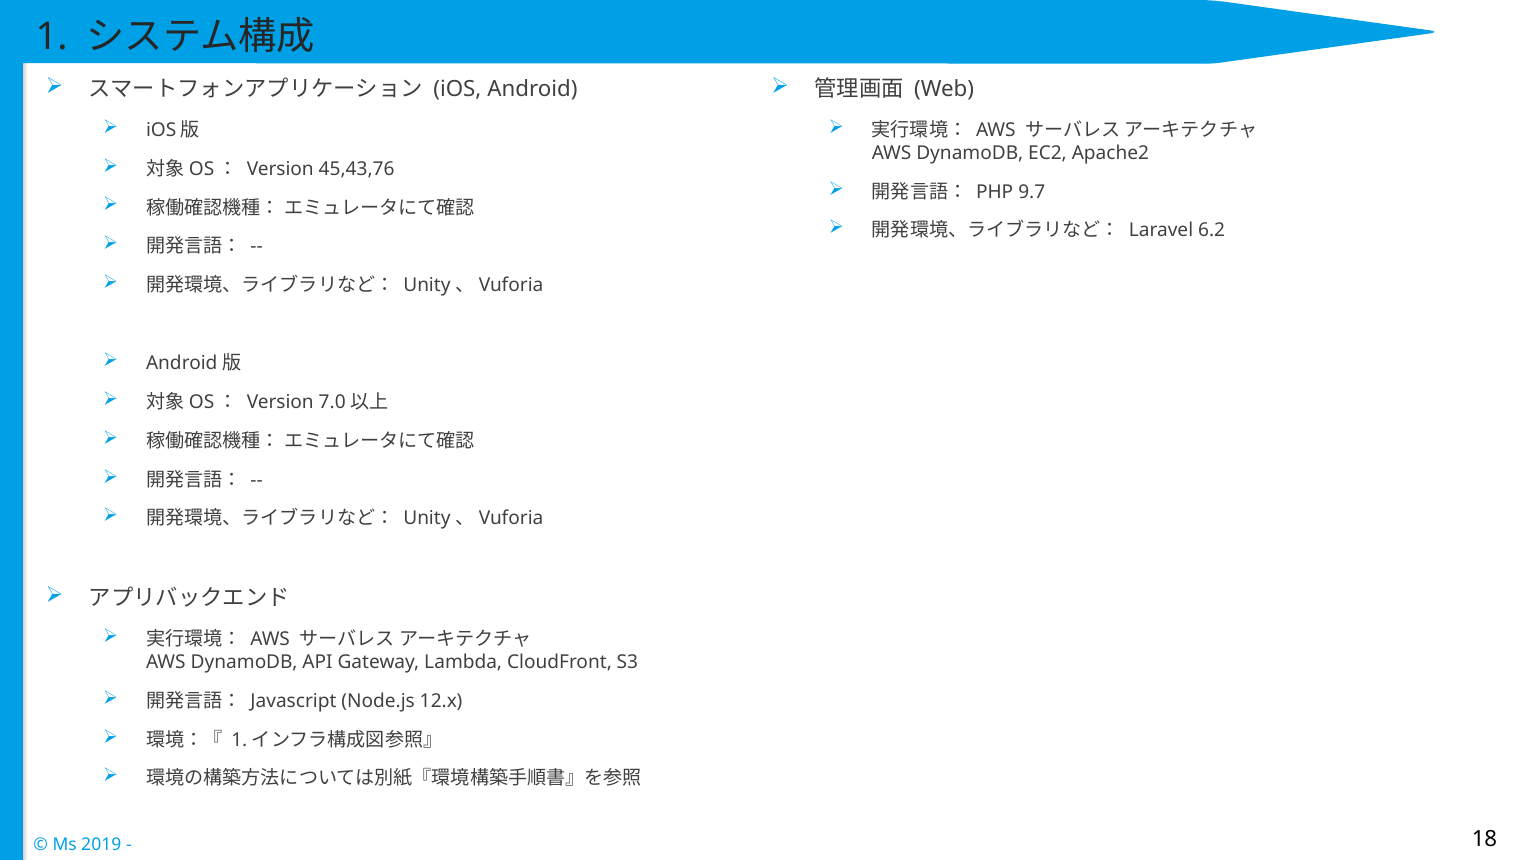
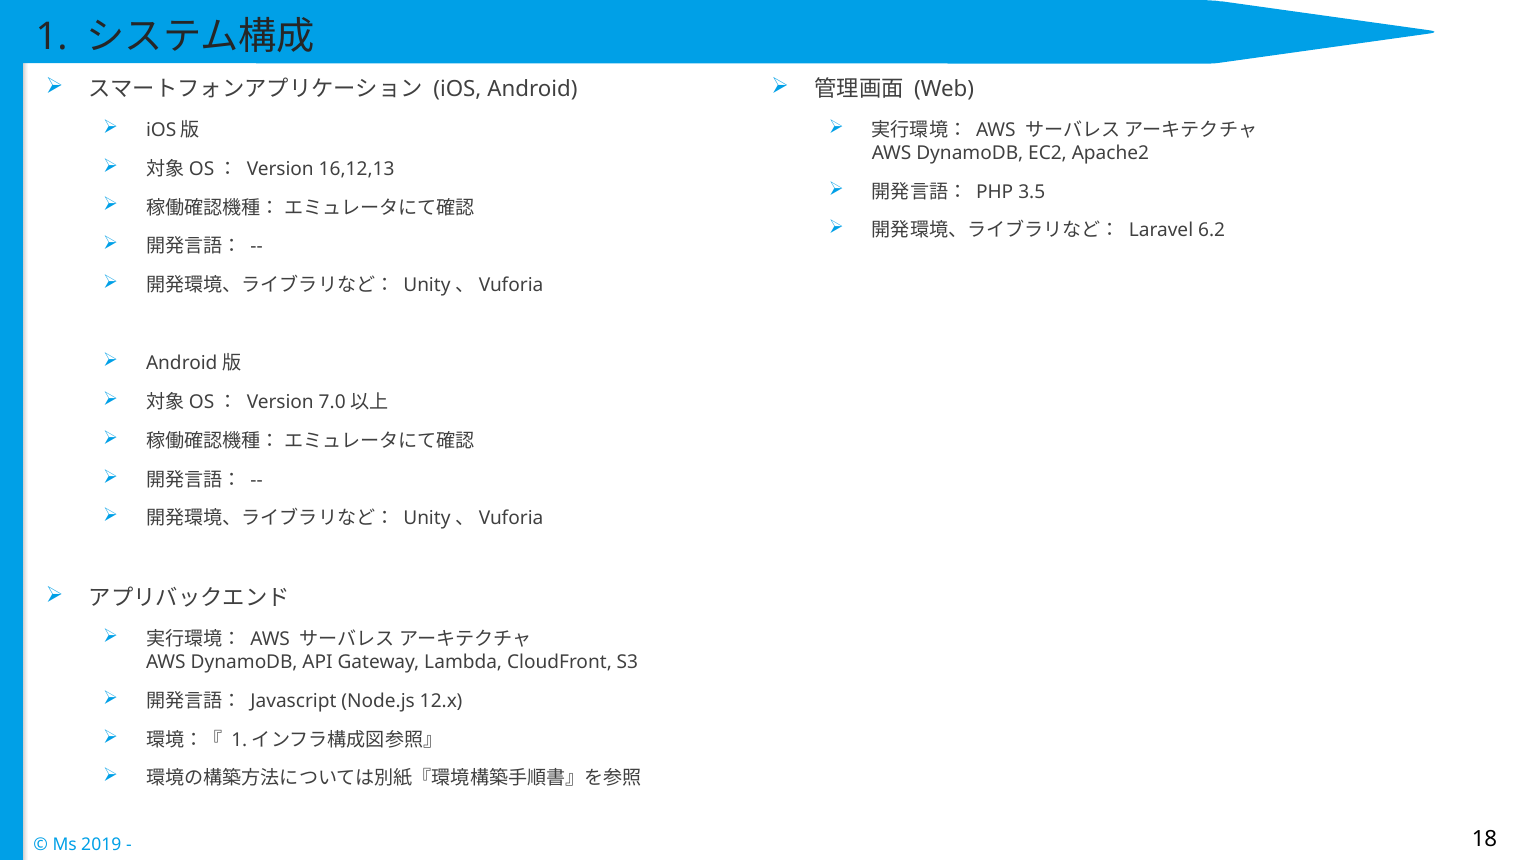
45,43,76: 45,43,76 -> 16,12,13
9.7: 9.7 -> 3.5
